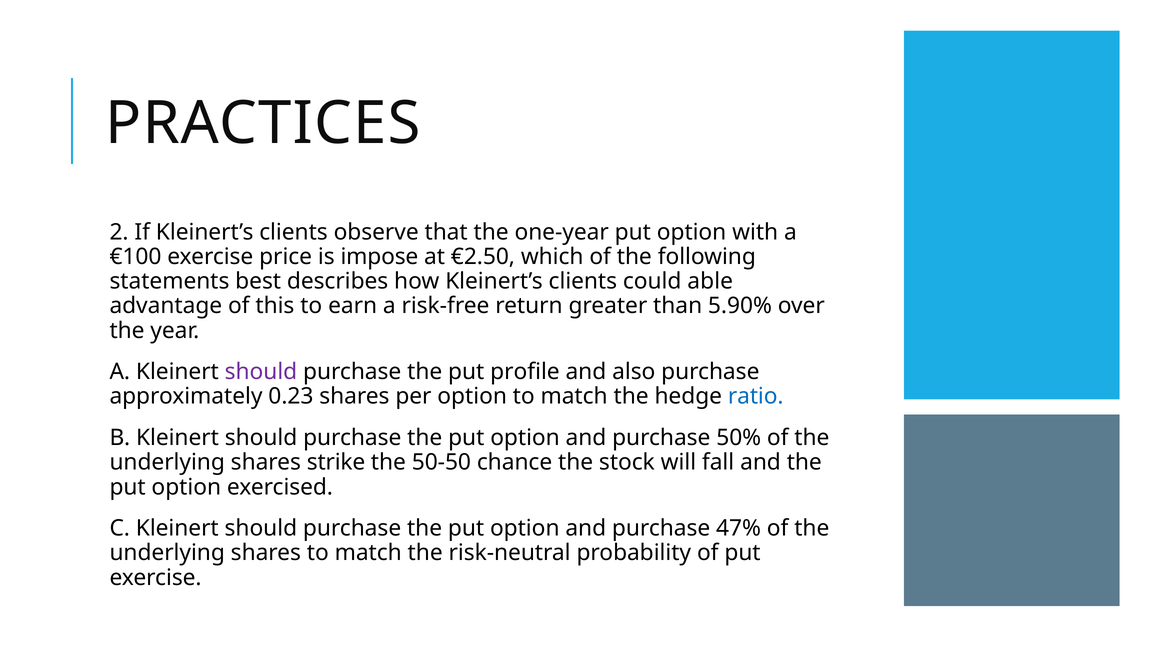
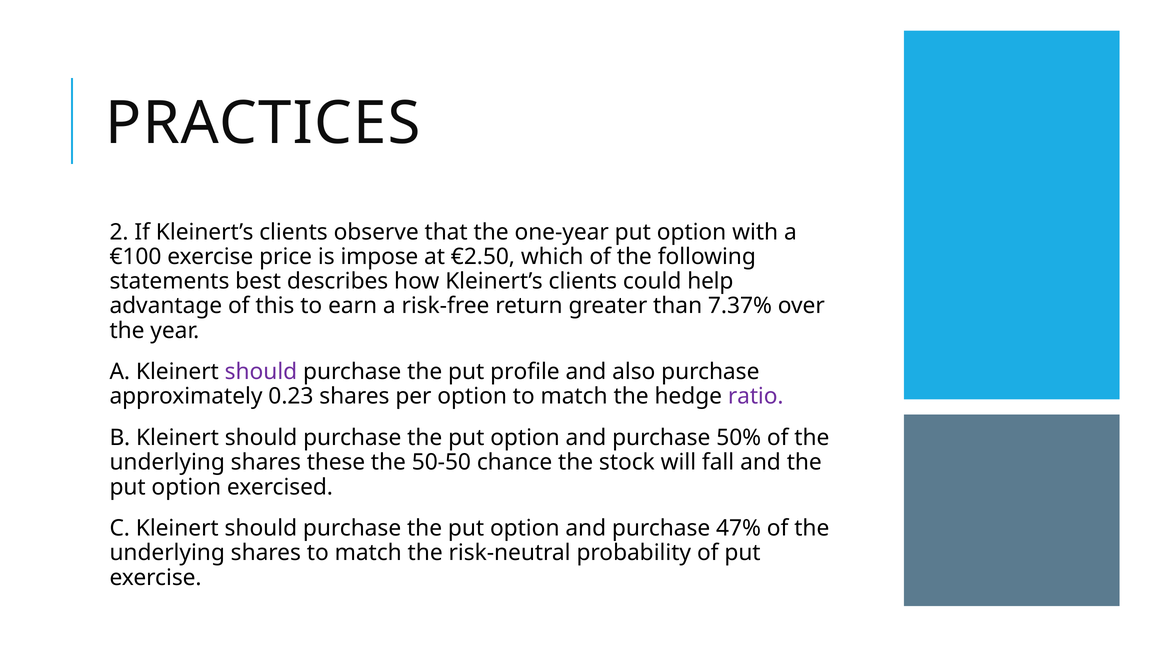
able: able -> help
5.90%: 5.90% -> 7.37%
ratio colour: blue -> purple
strike: strike -> these
